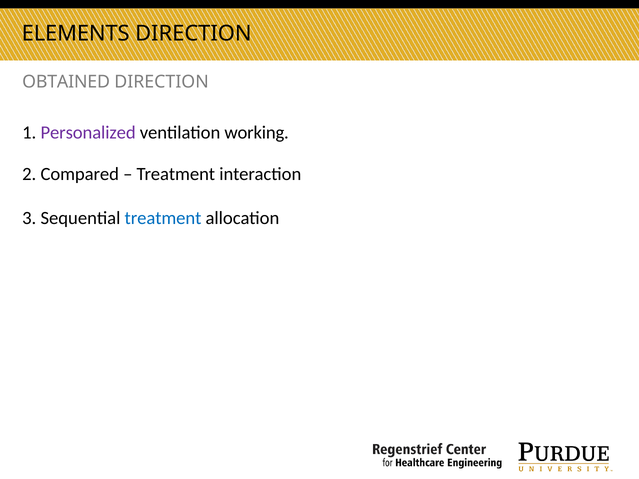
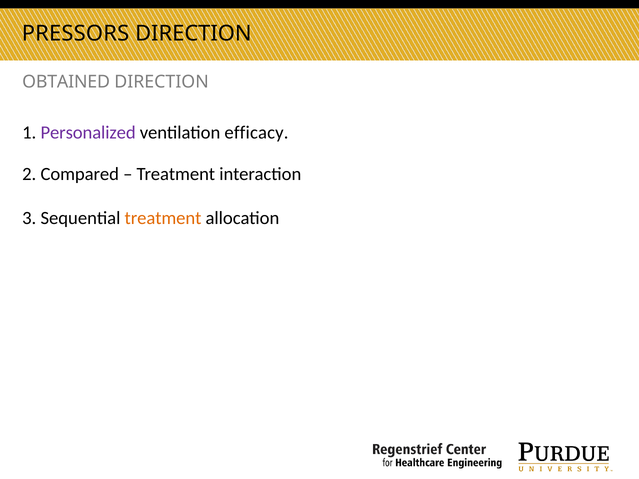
ELEMENTS: ELEMENTS -> PRESSORS
working: working -> efficacy
treatment at (163, 218) colour: blue -> orange
